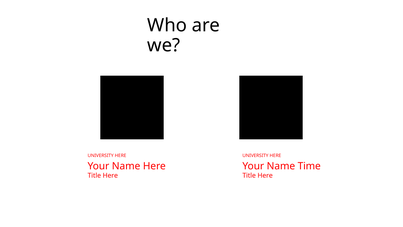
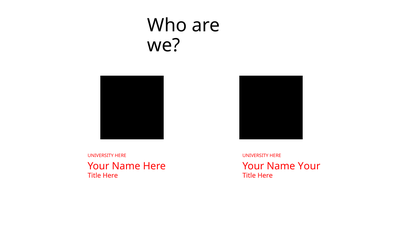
Name Time: Time -> Your
